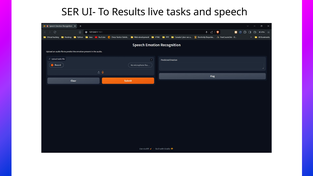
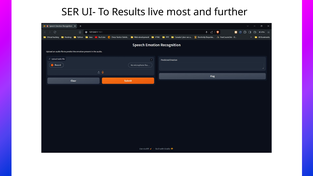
tasks: tasks -> most
speech: speech -> further
